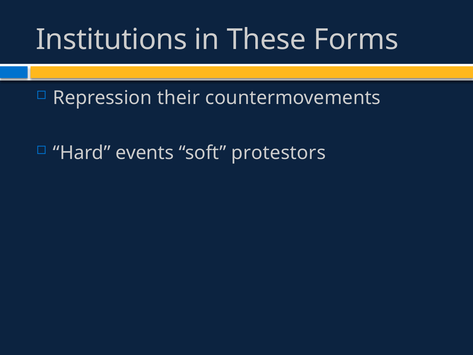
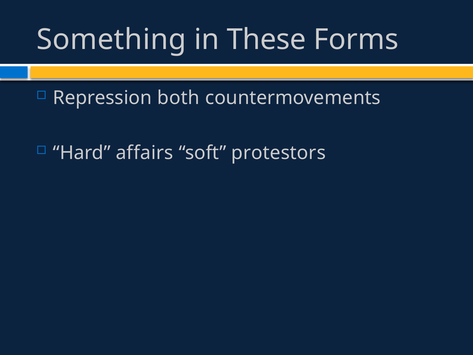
Institutions: Institutions -> Something
their: their -> both
events: events -> affairs
